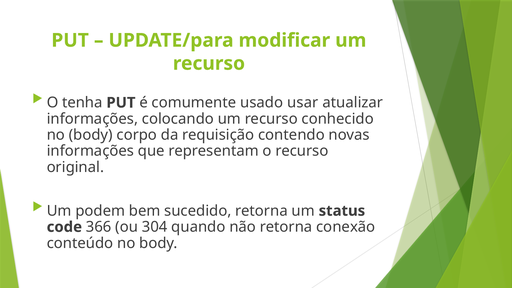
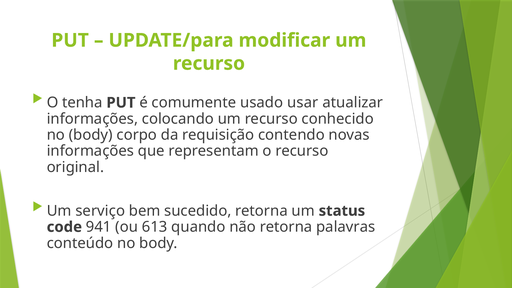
podem: podem -> serviço
366: 366 -> 941
304: 304 -> 613
conexão: conexão -> palavras
